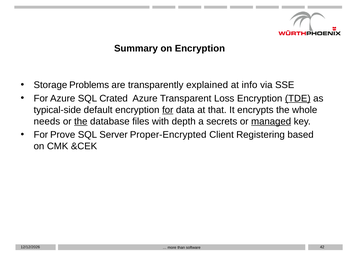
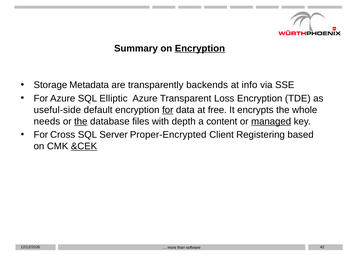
Encryption at (200, 48) underline: none -> present
Problems: Problems -> Metadata
explained: explained -> backends
Crated: Crated -> Elliptic
TDE underline: present -> none
typical-side: typical-side -> useful-side
that: that -> free
secrets: secrets -> content
Prove: Prove -> Cross
&CEK underline: none -> present
